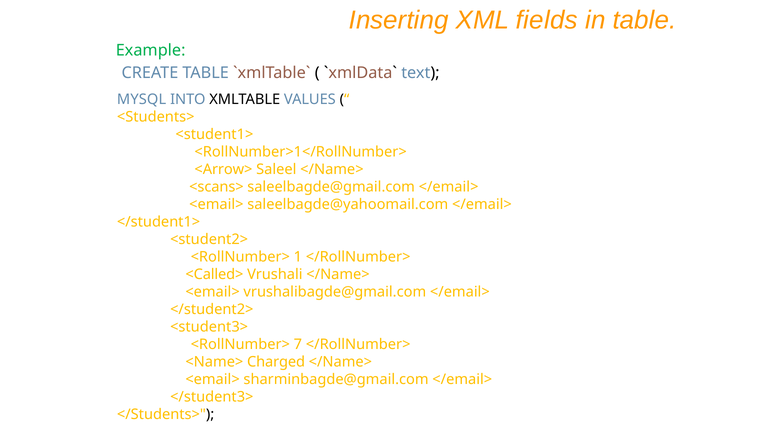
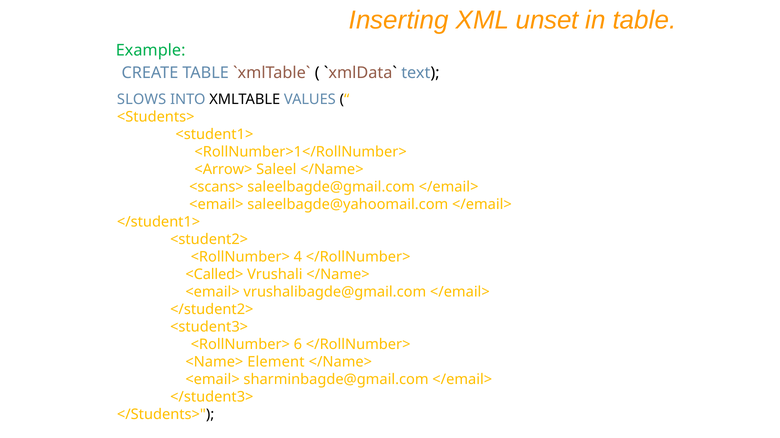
fields: fields -> unset
MYSQL: MYSQL -> SLOWS
1: 1 -> 4
7: 7 -> 6
Charged: Charged -> Element
